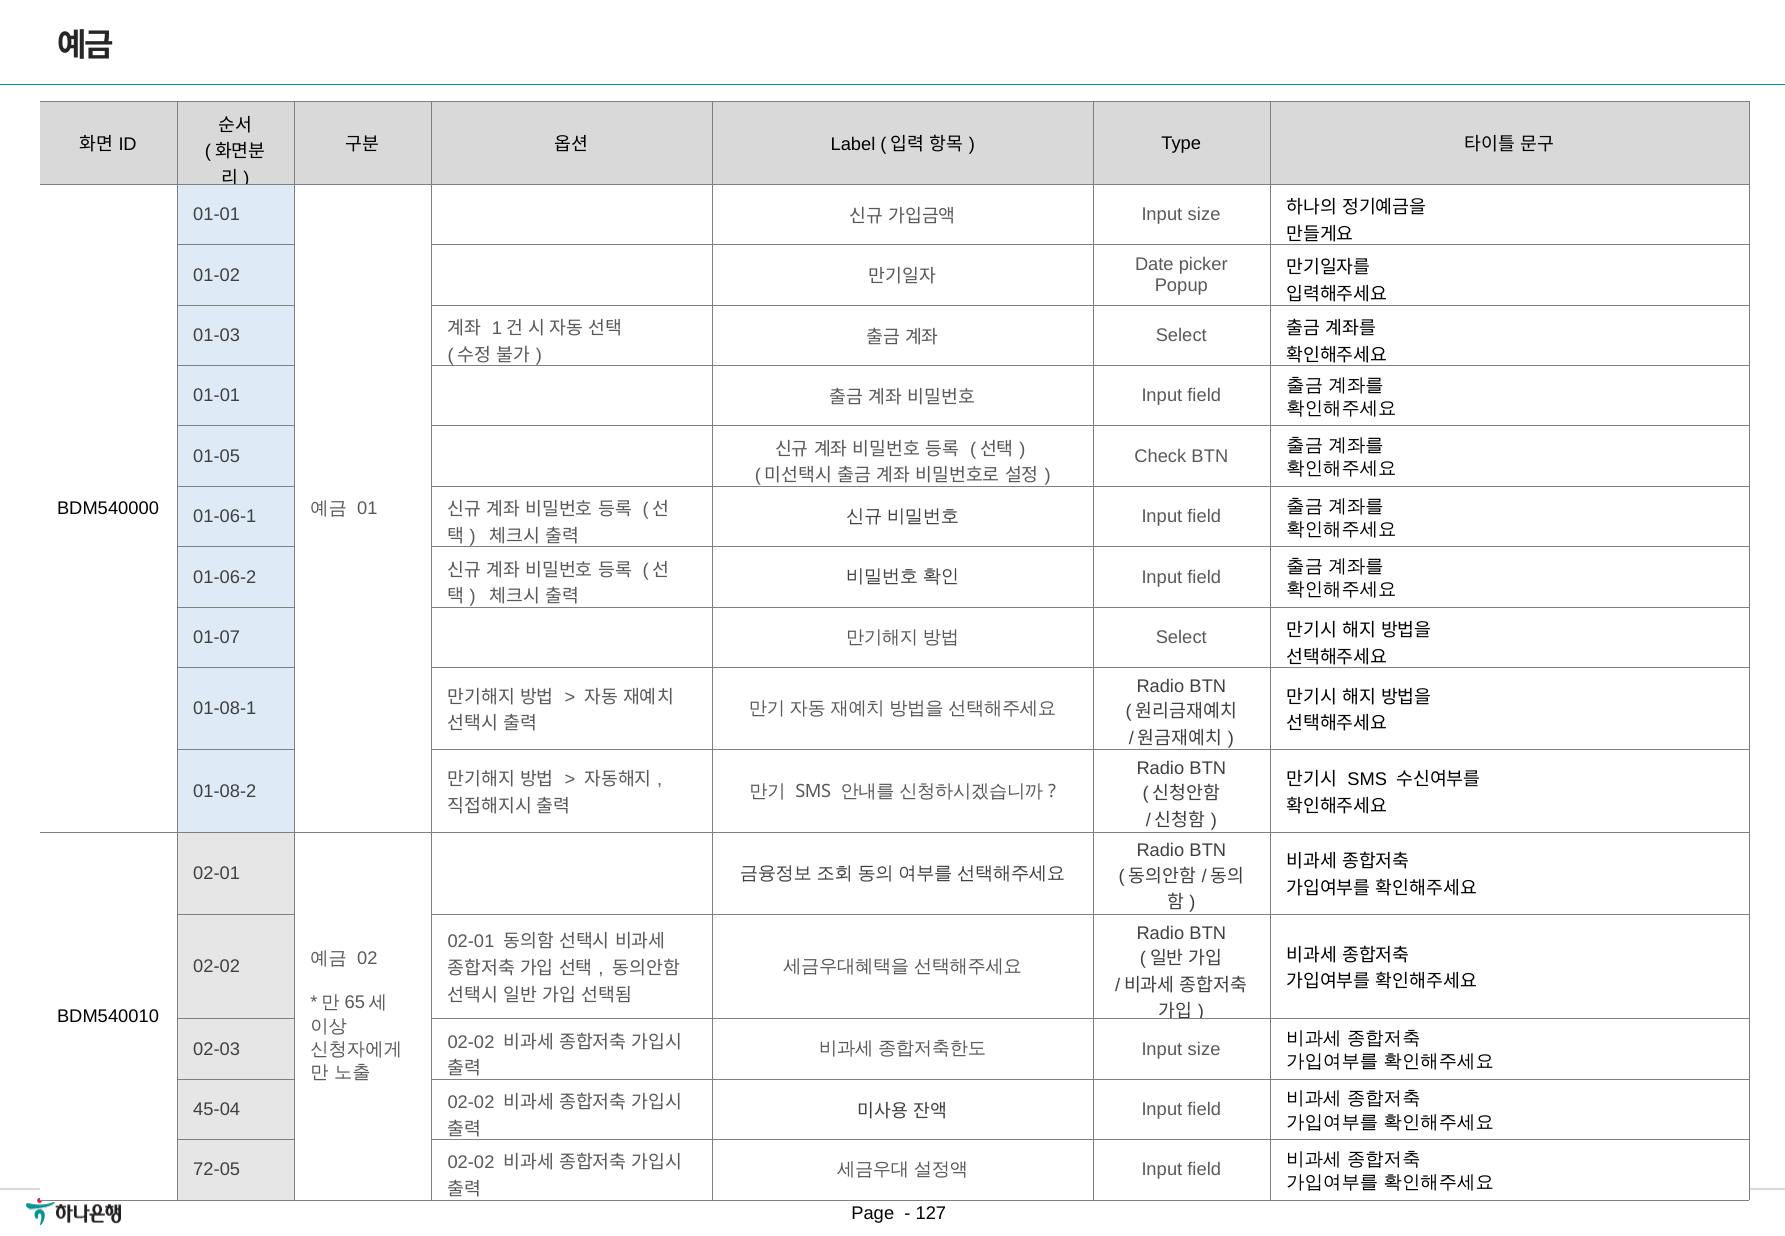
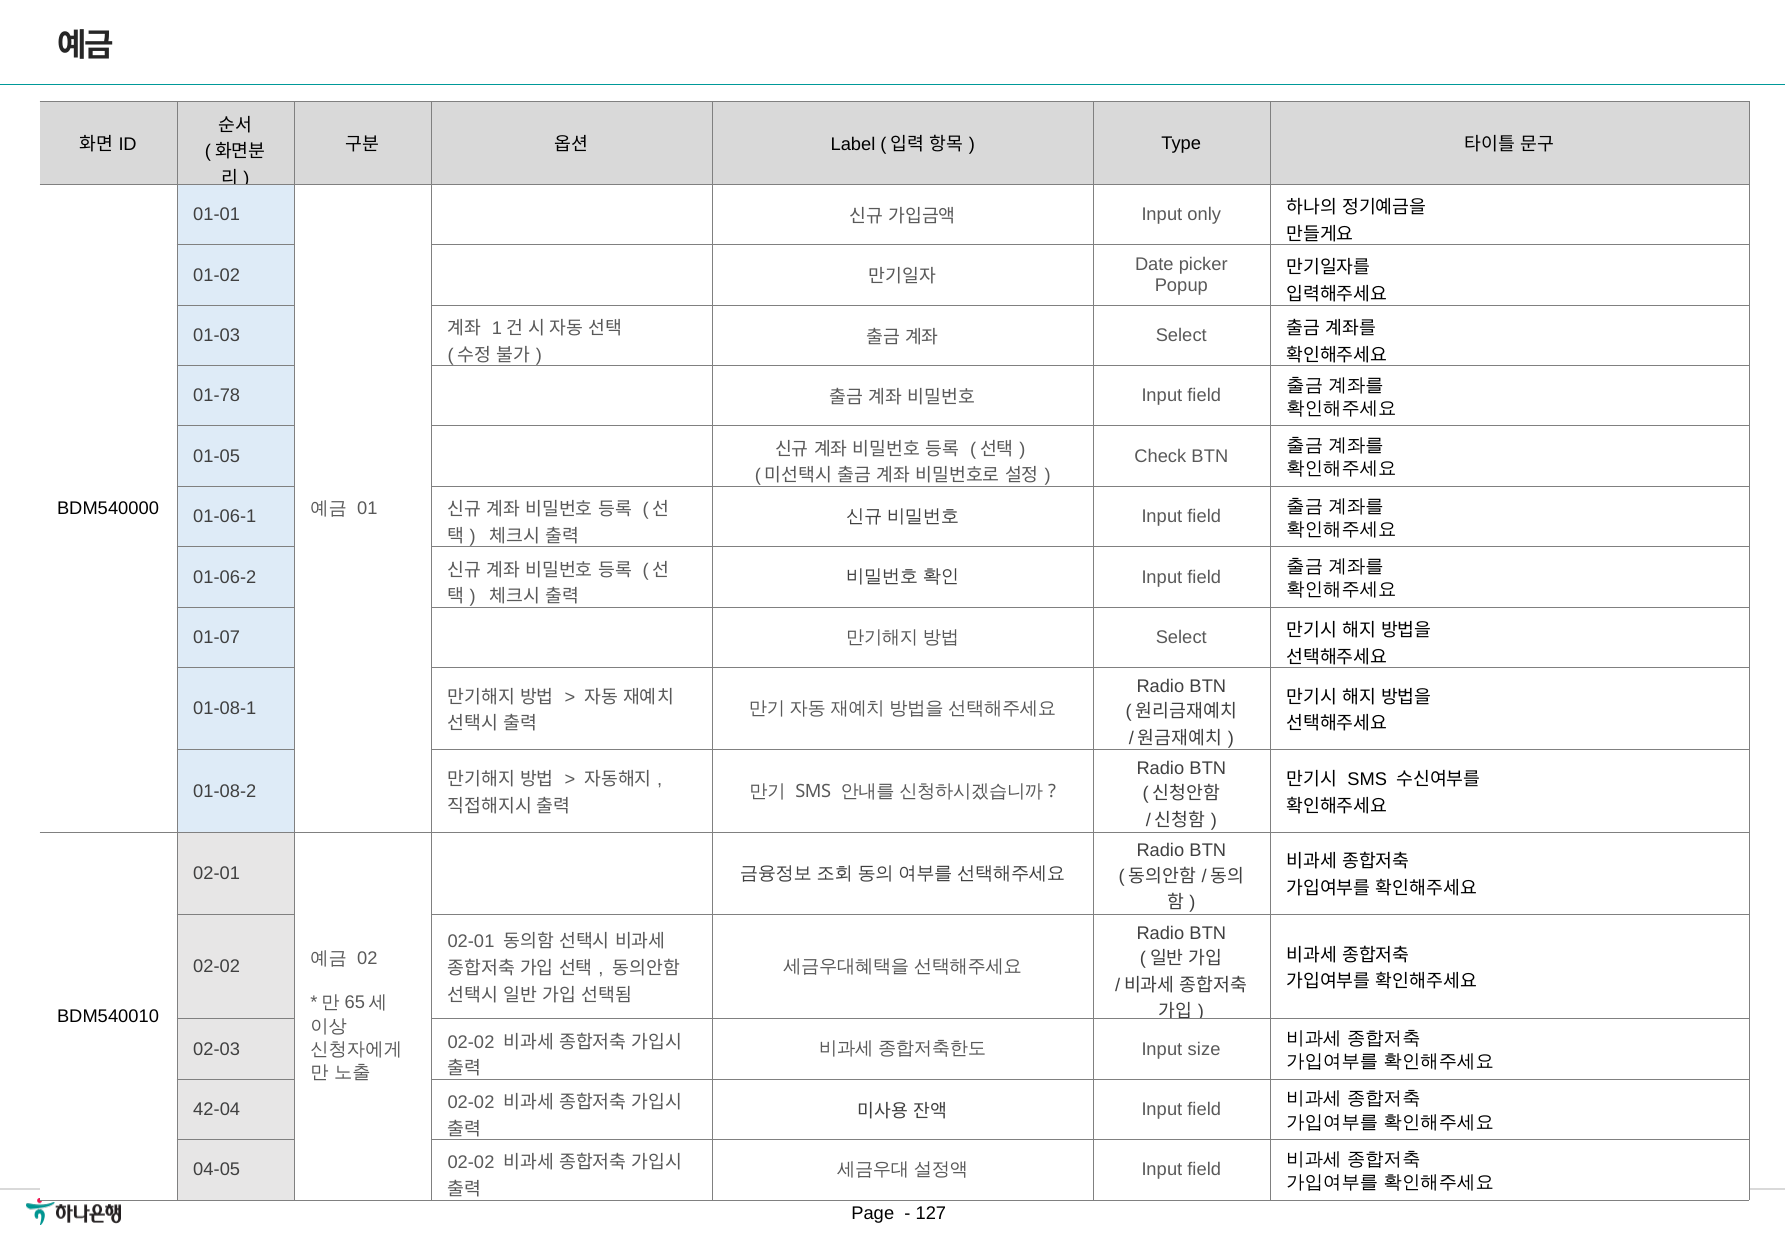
size at (1204, 215): size -> only
01-01 at (217, 396): 01-01 -> 01-78
45-04: 45-04 -> 42-04
72-05: 72-05 -> 04-05
